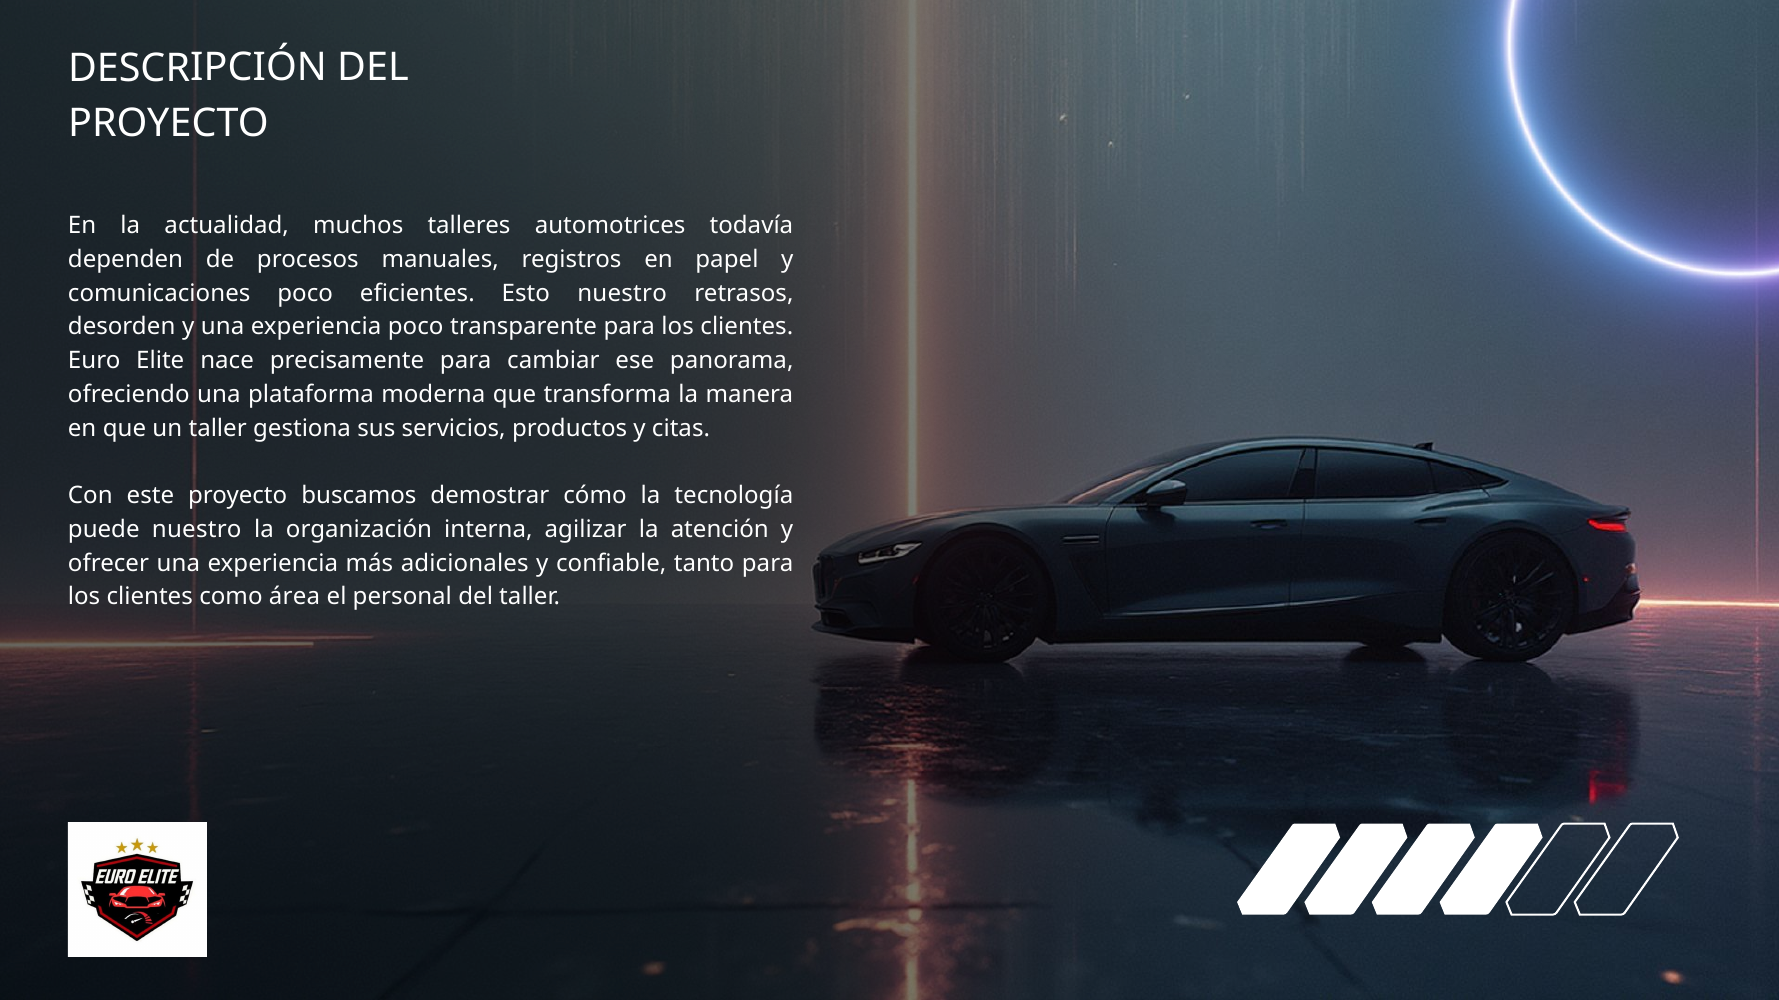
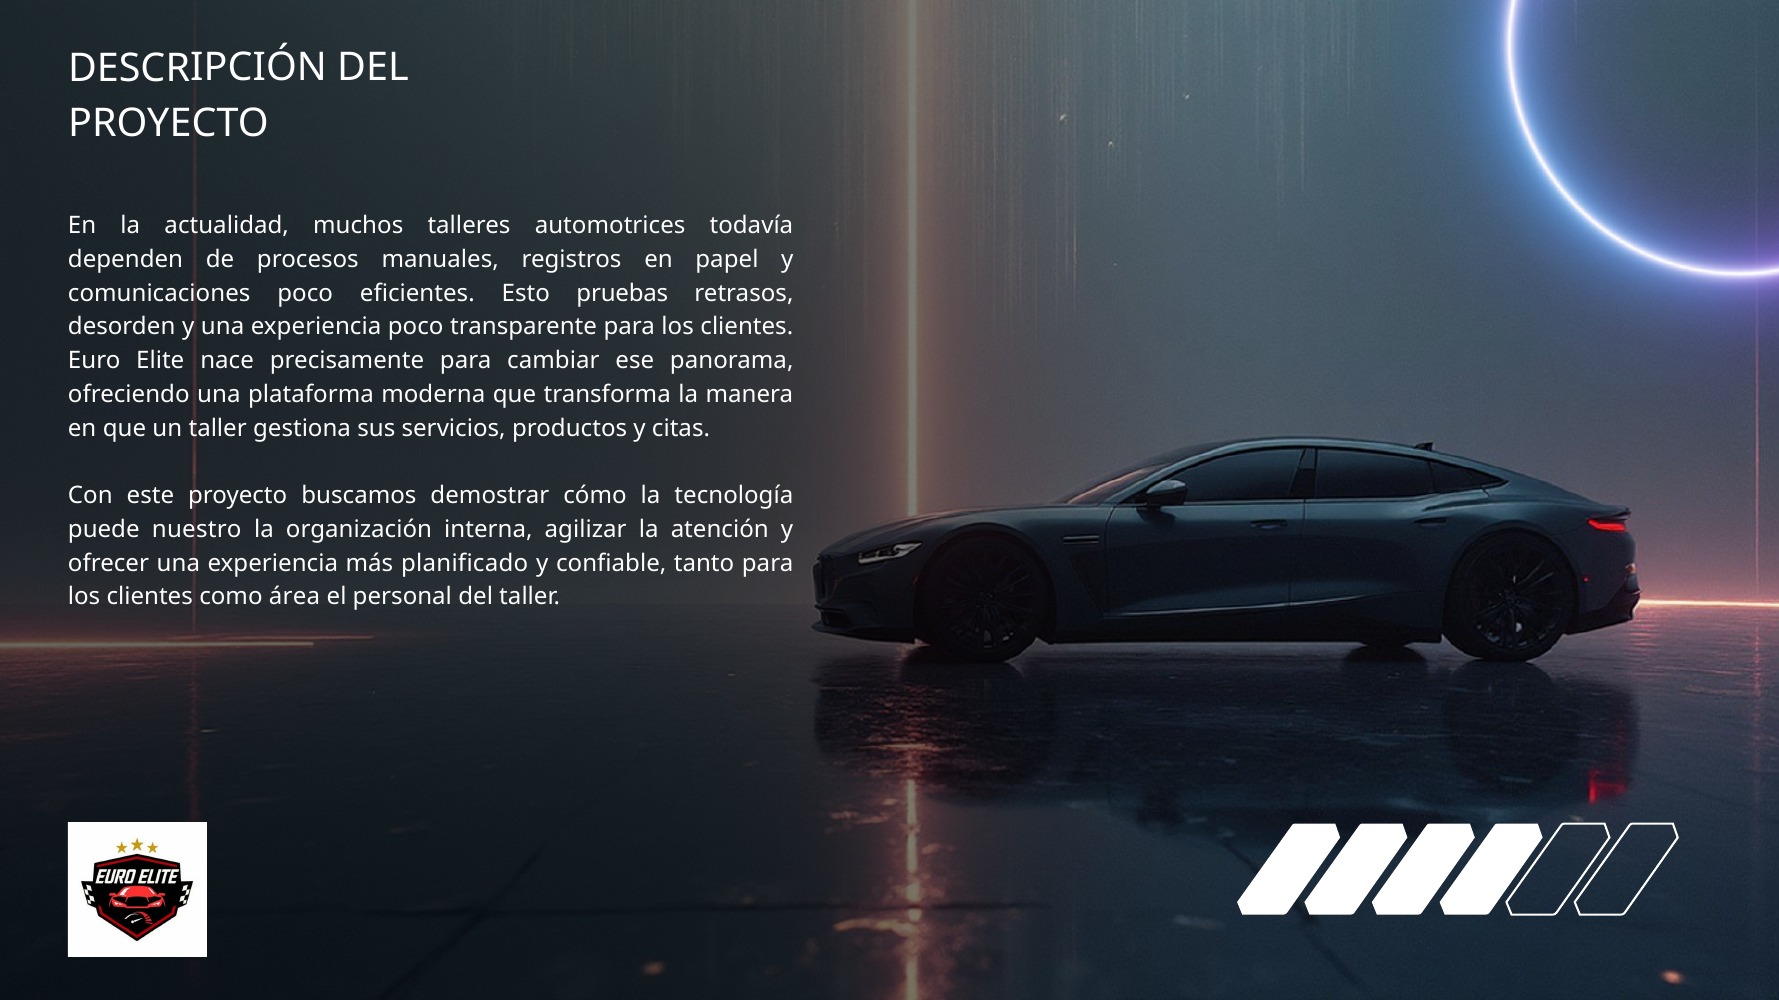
Esto nuestro: nuestro -> pruebas
adicionales: adicionales -> planificado
